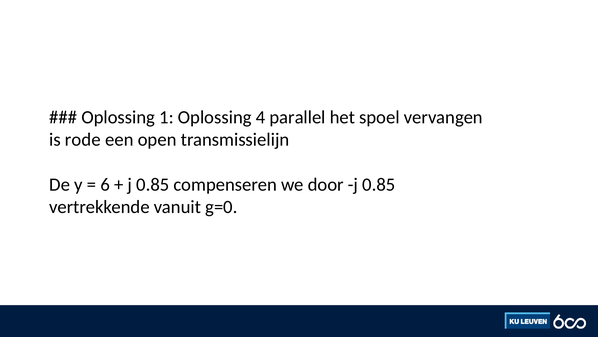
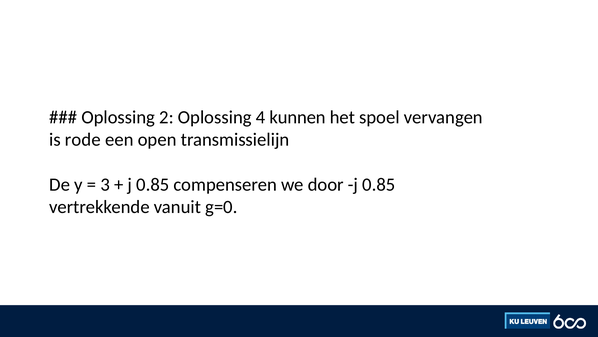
1: 1 -> 2
parallel: parallel -> kunnen
6: 6 -> 3
